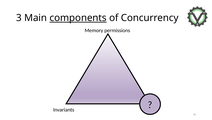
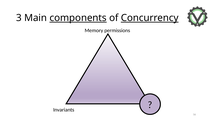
Concurrency underline: none -> present
